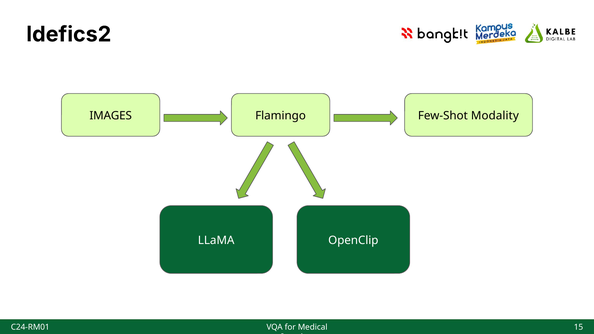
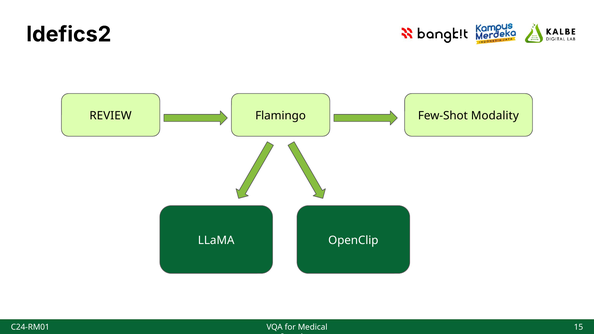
IMAGES: IMAGES -> REVIEW
